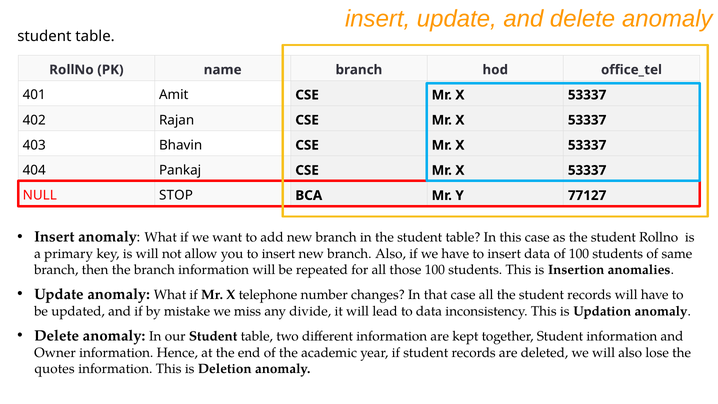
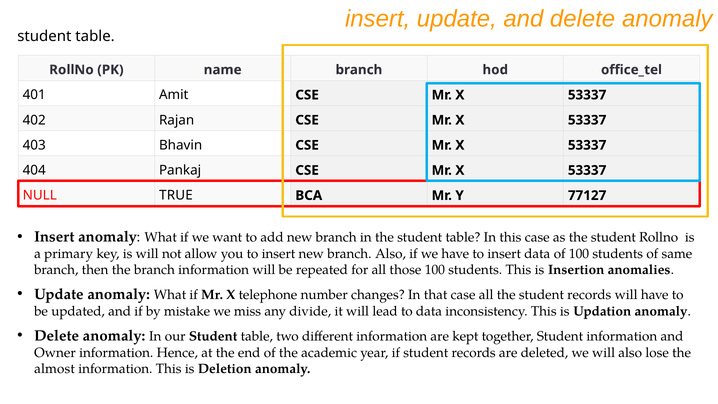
STOP: STOP -> TRUE
quotes: quotes -> almost
